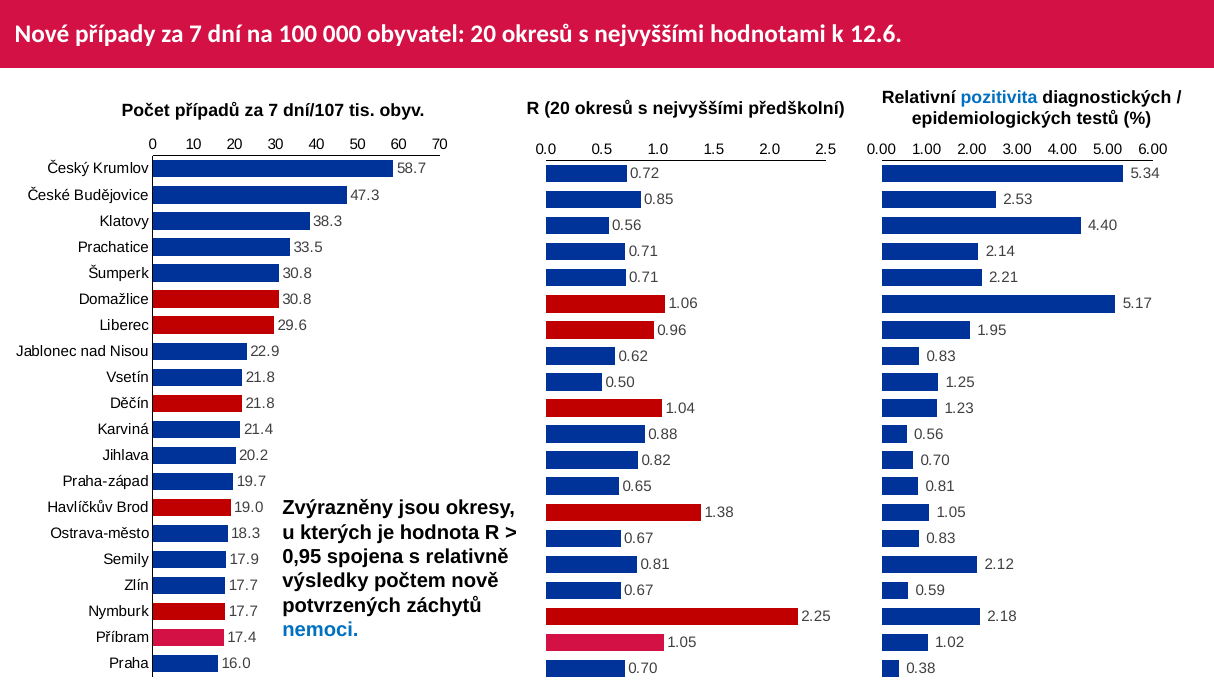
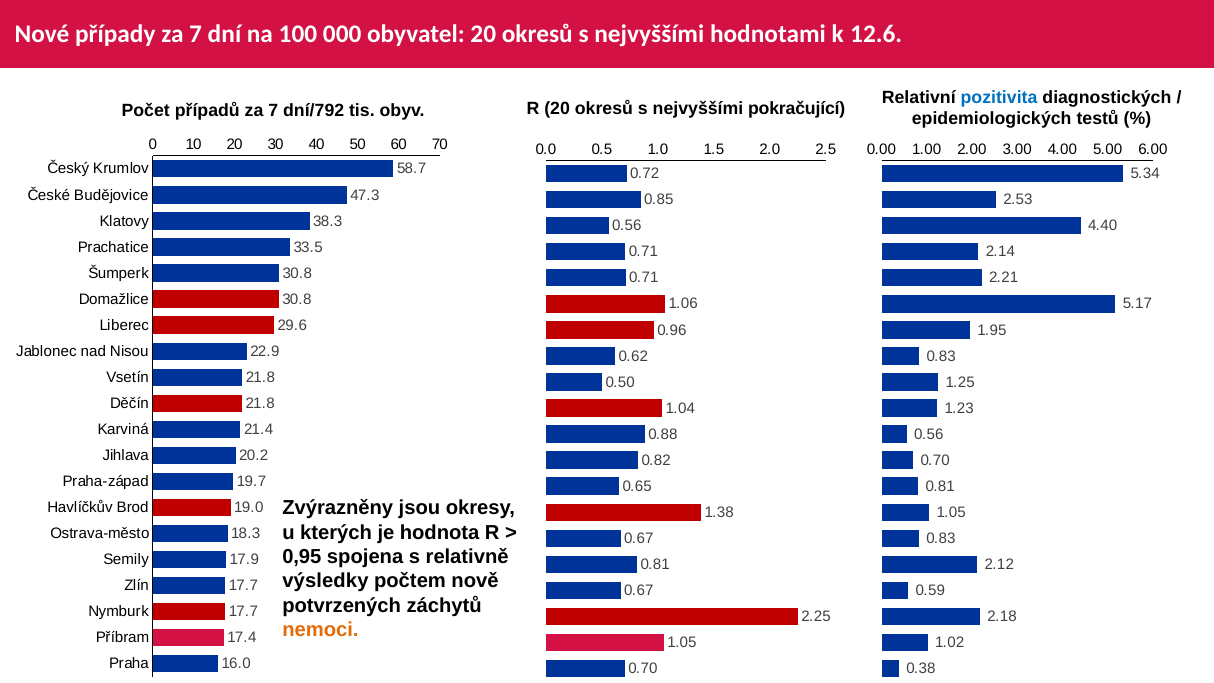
dní/107: dní/107 -> dní/792
předškolní: předškolní -> pokračující
nemoci colour: blue -> orange
